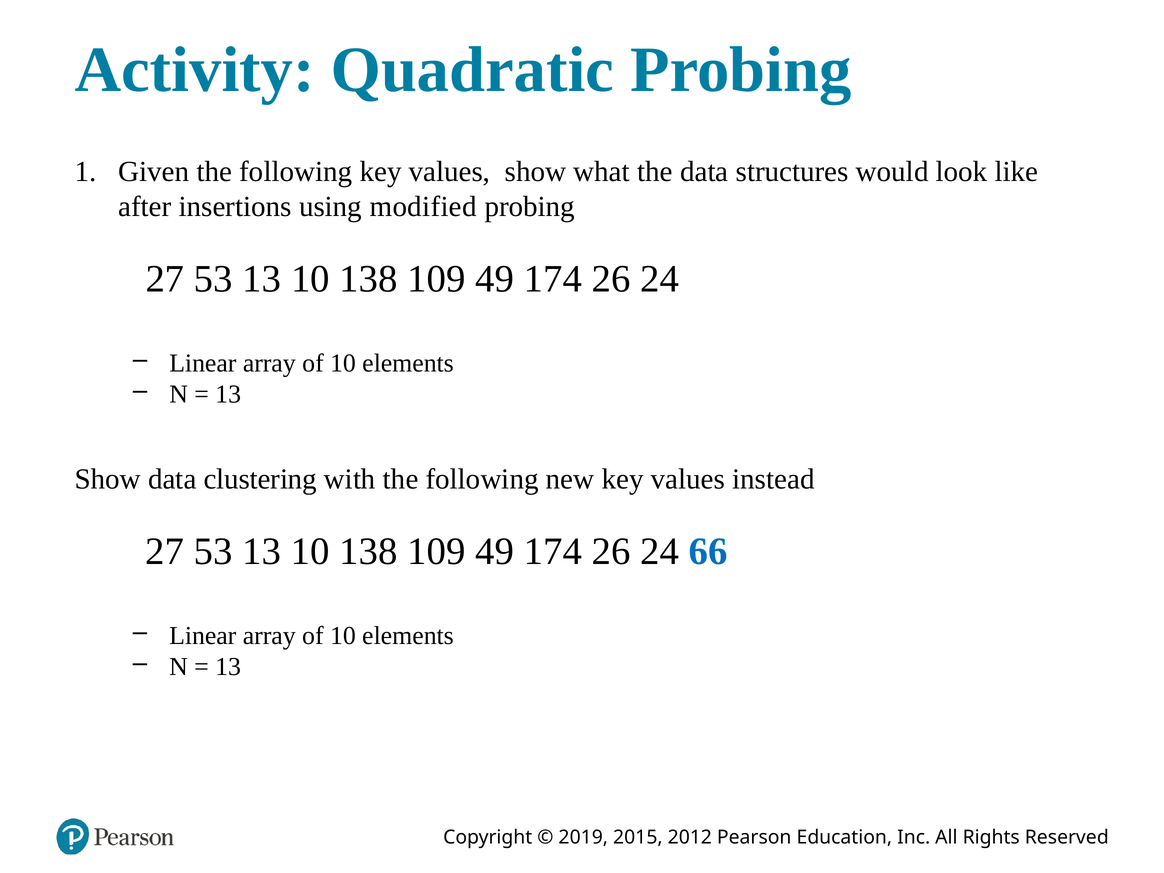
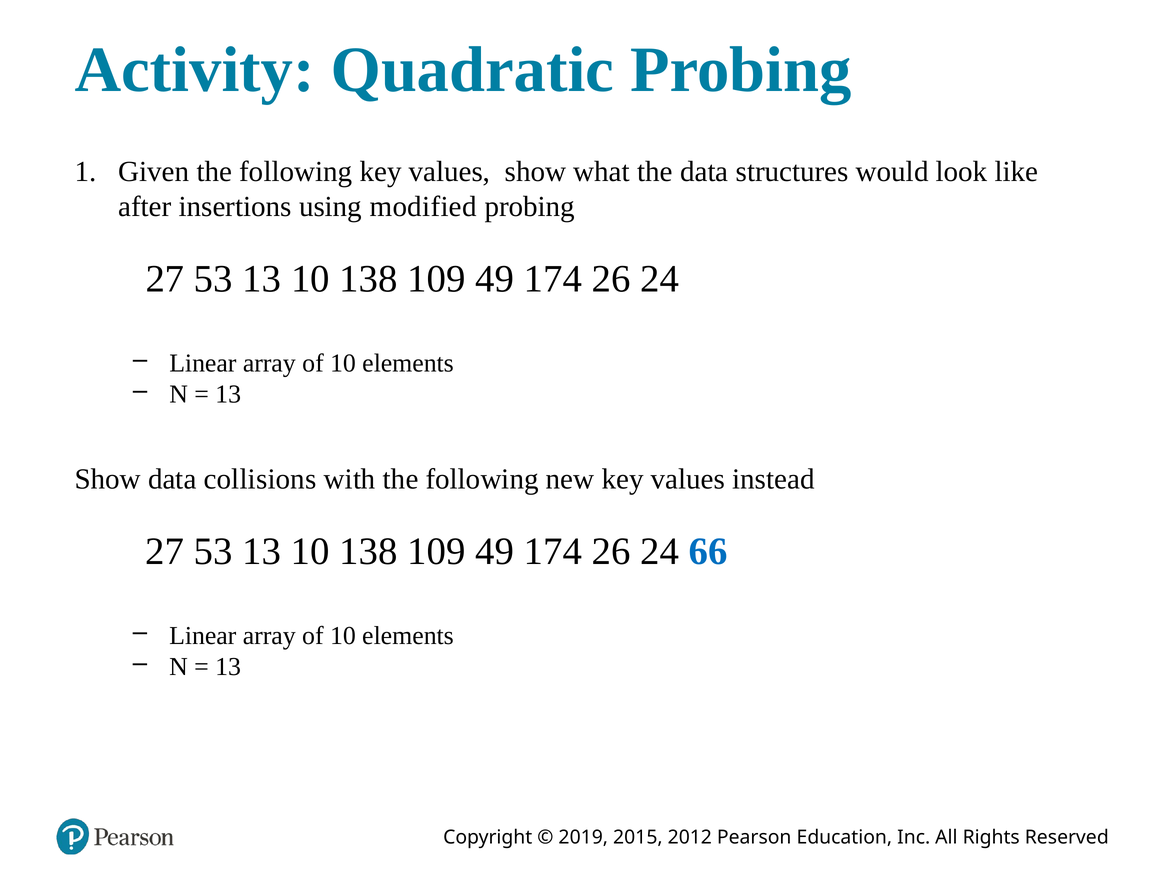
clustering: clustering -> collisions
